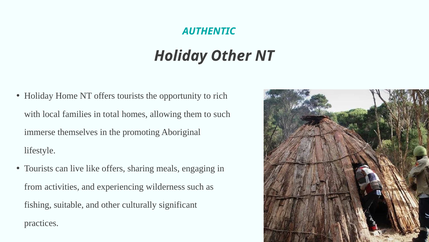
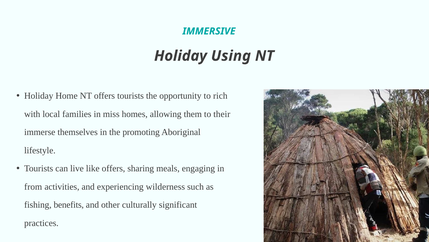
AUTHENTIC: AUTHENTIC -> IMMERSIVE
Holiday Other: Other -> Using
total: total -> miss
to such: such -> their
suitable: suitable -> benefits
